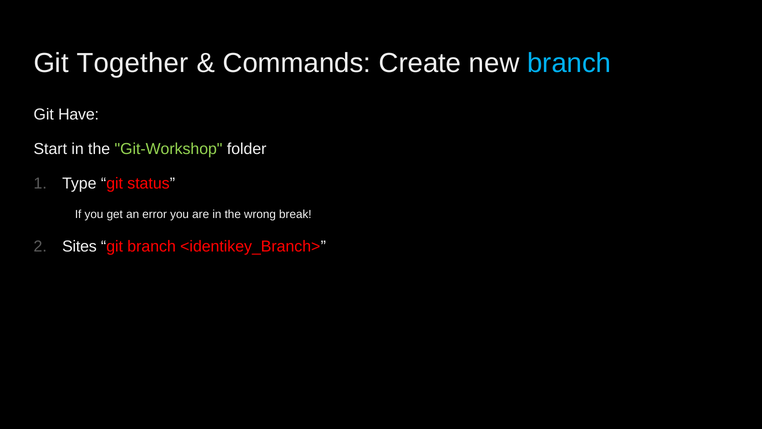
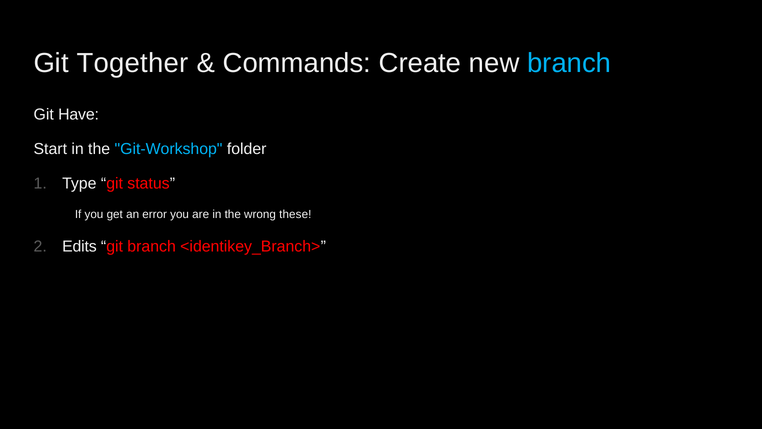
Git-Workshop colour: light green -> light blue
break: break -> these
Sites: Sites -> Edits
